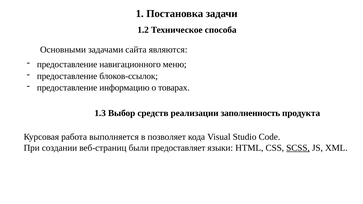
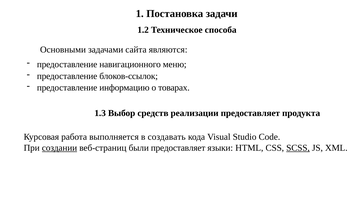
реализации заполненность: заполненность -> предоставляет
позволяет: позволяет -> создавать
создании underline: none -> present
